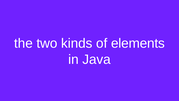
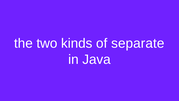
elements: elements -> separate
